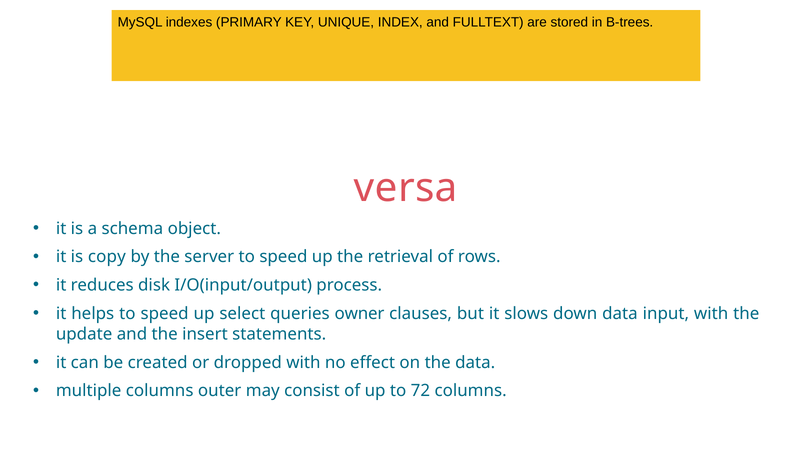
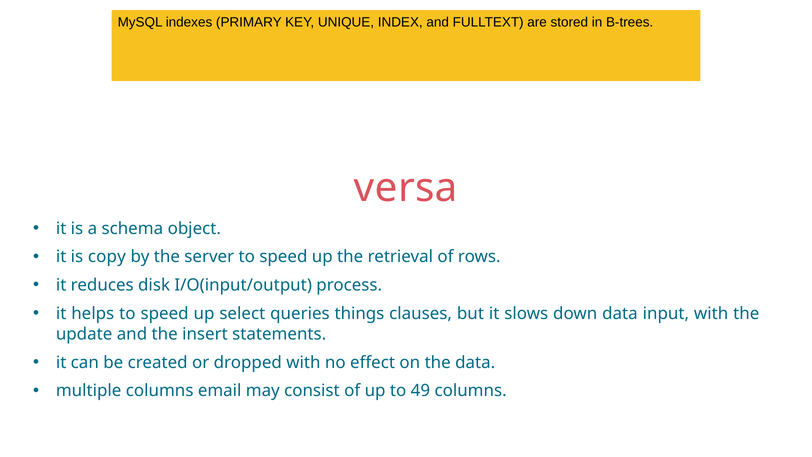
owner: owner -> things
outer: outer -> email
72: 72 -> 49
